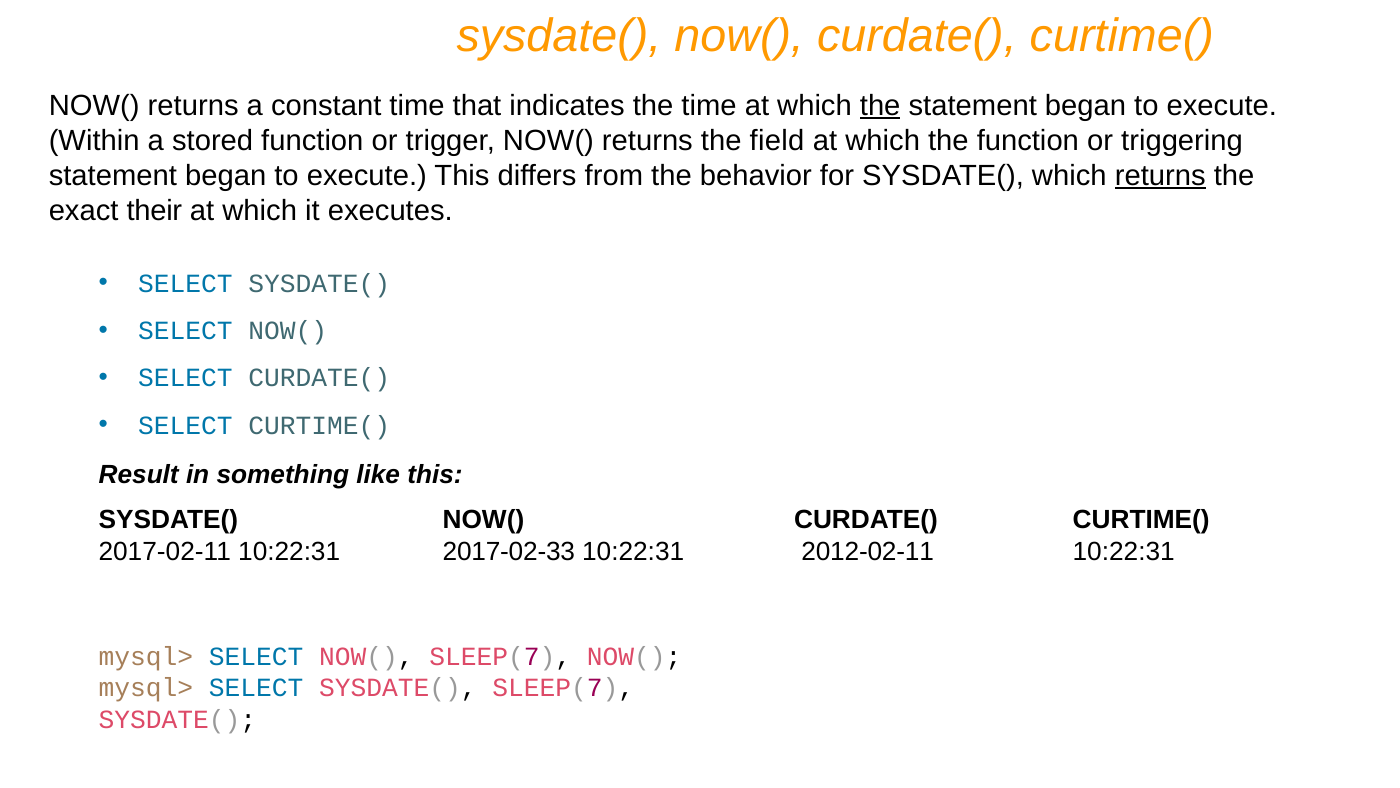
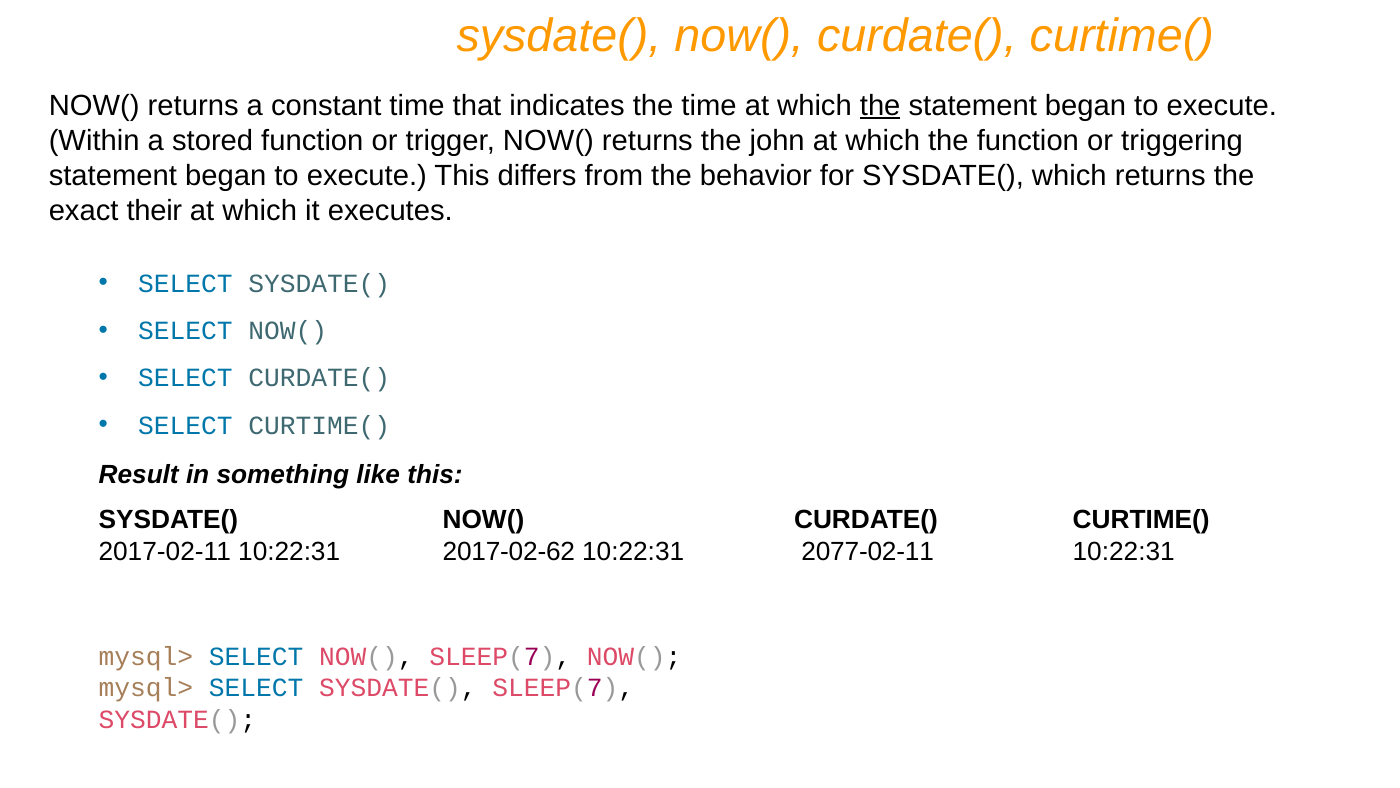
field: field -> john
returns at (1160, 175) underline: present -> none
2017-02-33: 2017-02-33 -> 2017-02-62
2012-02-11: 2012-02-11 -> 2077-02-11
